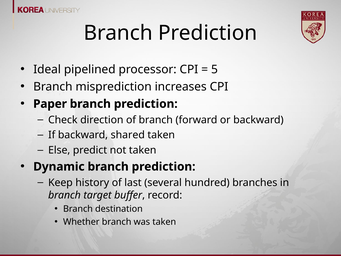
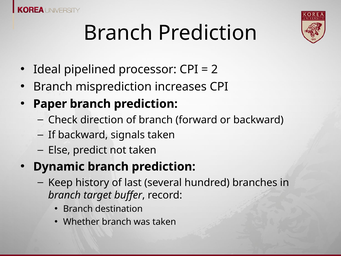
5: 5 -> 2
shared: shared -> signals
